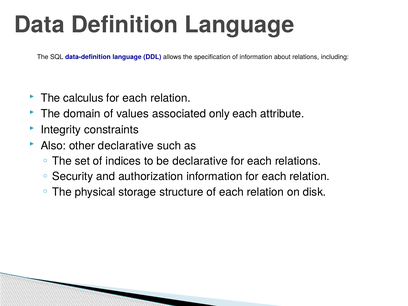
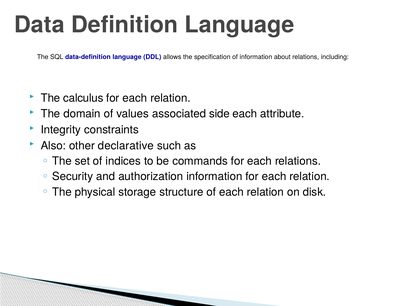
only: only -> side
be declarative: declarative -> commands
